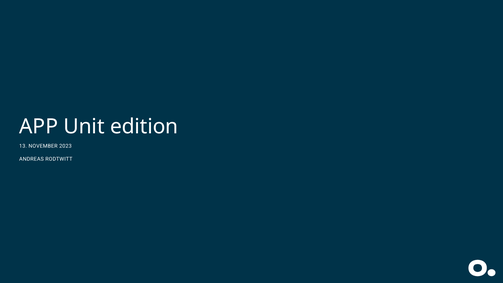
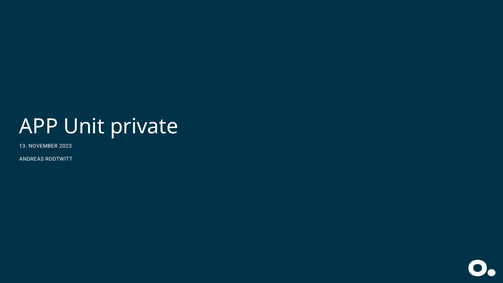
edition: edition -> private
